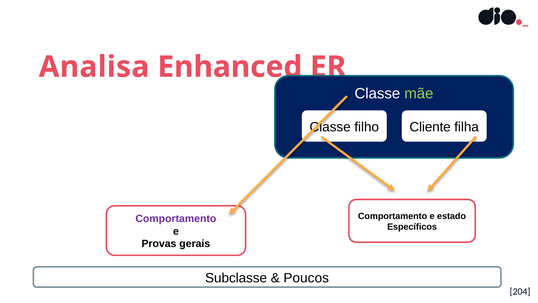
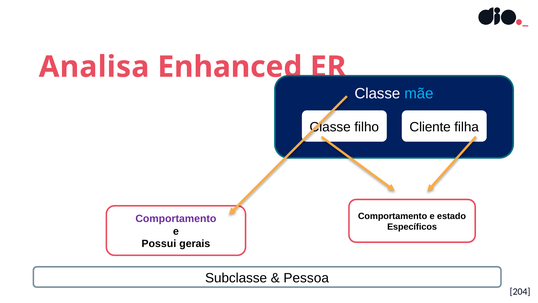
mãe colour: light green -> light blue
Provas: Provas -> Possui
Poucos: Poucos -> Pessoa
